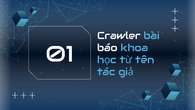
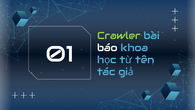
Crawler colour: white -> light green
